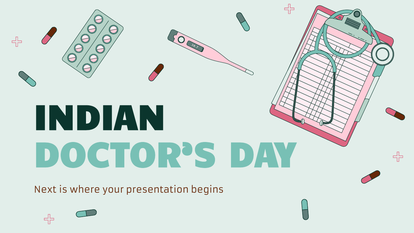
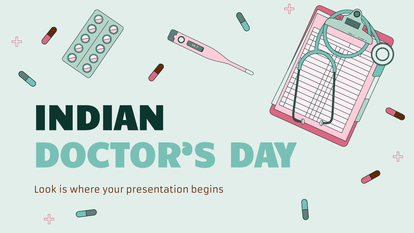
Next: Next -> Look
